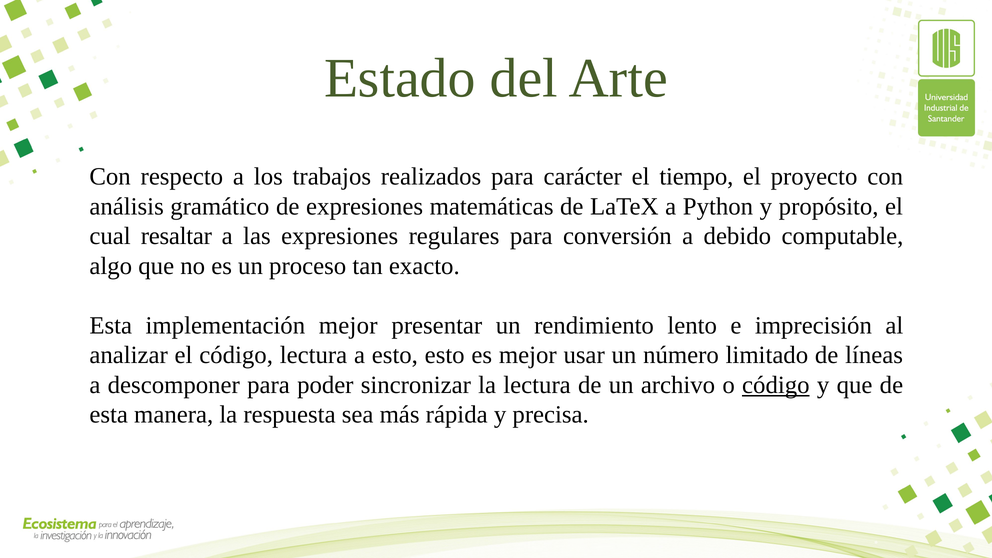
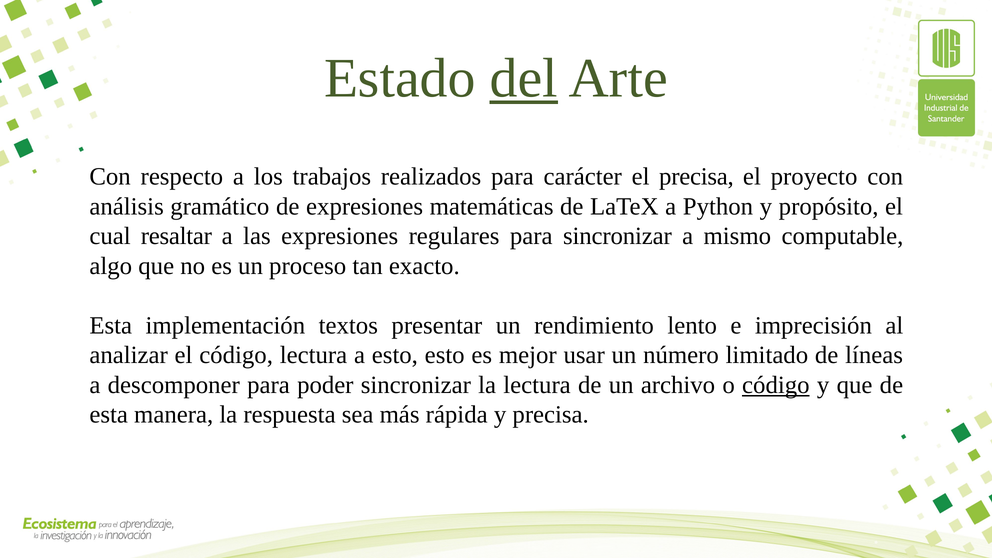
del underline: none -> present
el tiempo: tiempo -> precisa
para conversión: conversión -> sincronizar
debido: debido -> mismo
implementación mejor: mejor -> textos
